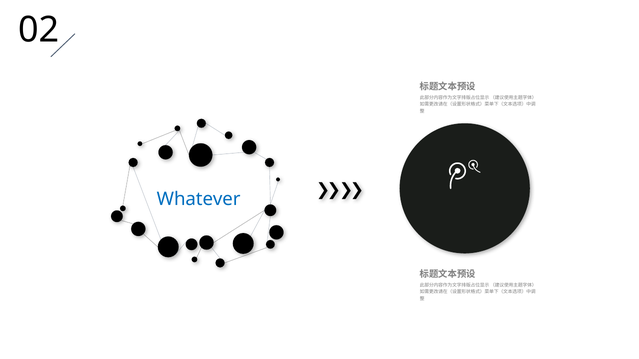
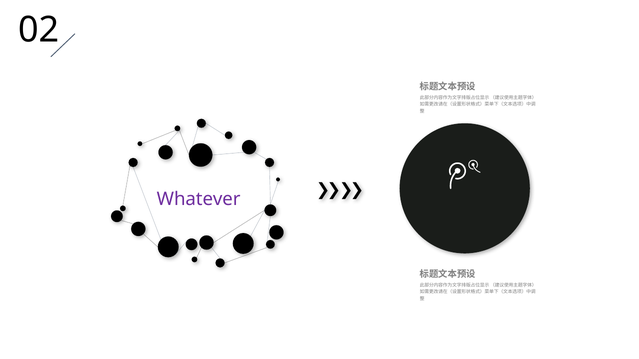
Whatever colour: blue -> purple
